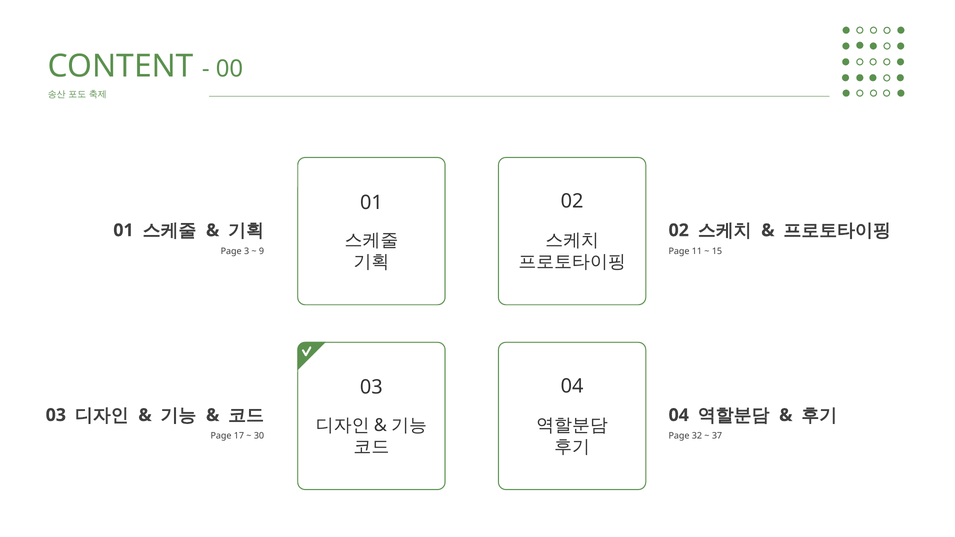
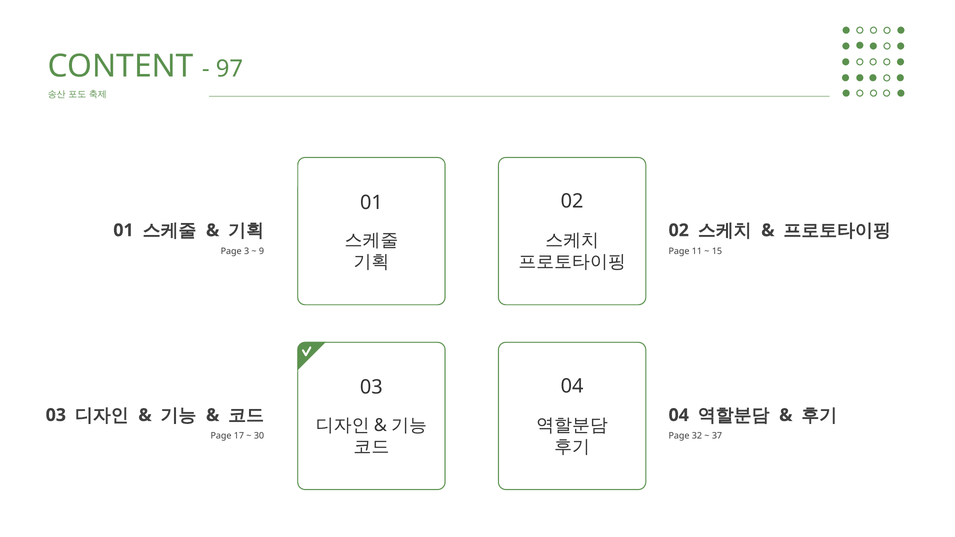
00: 00 -> 97
